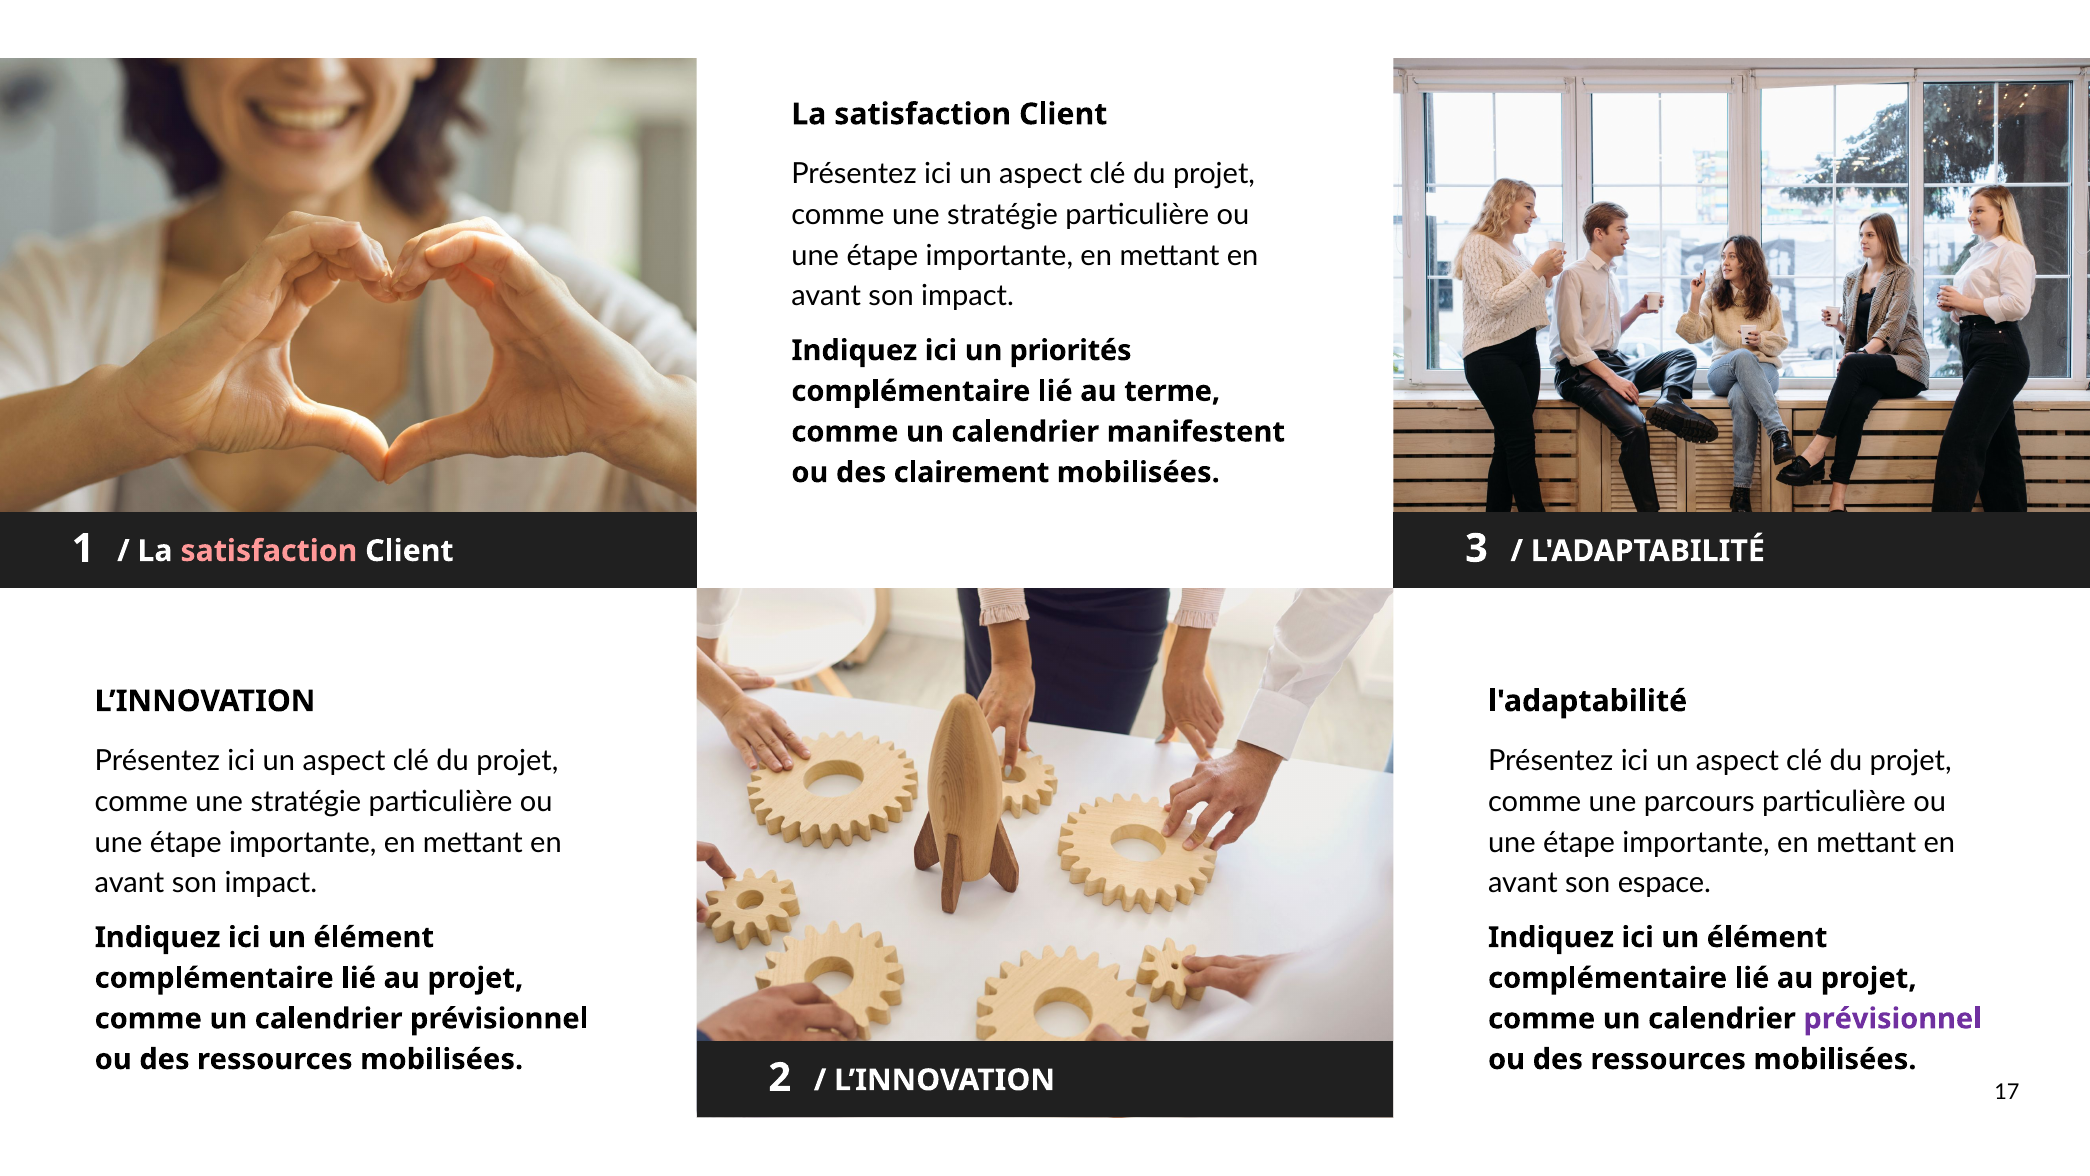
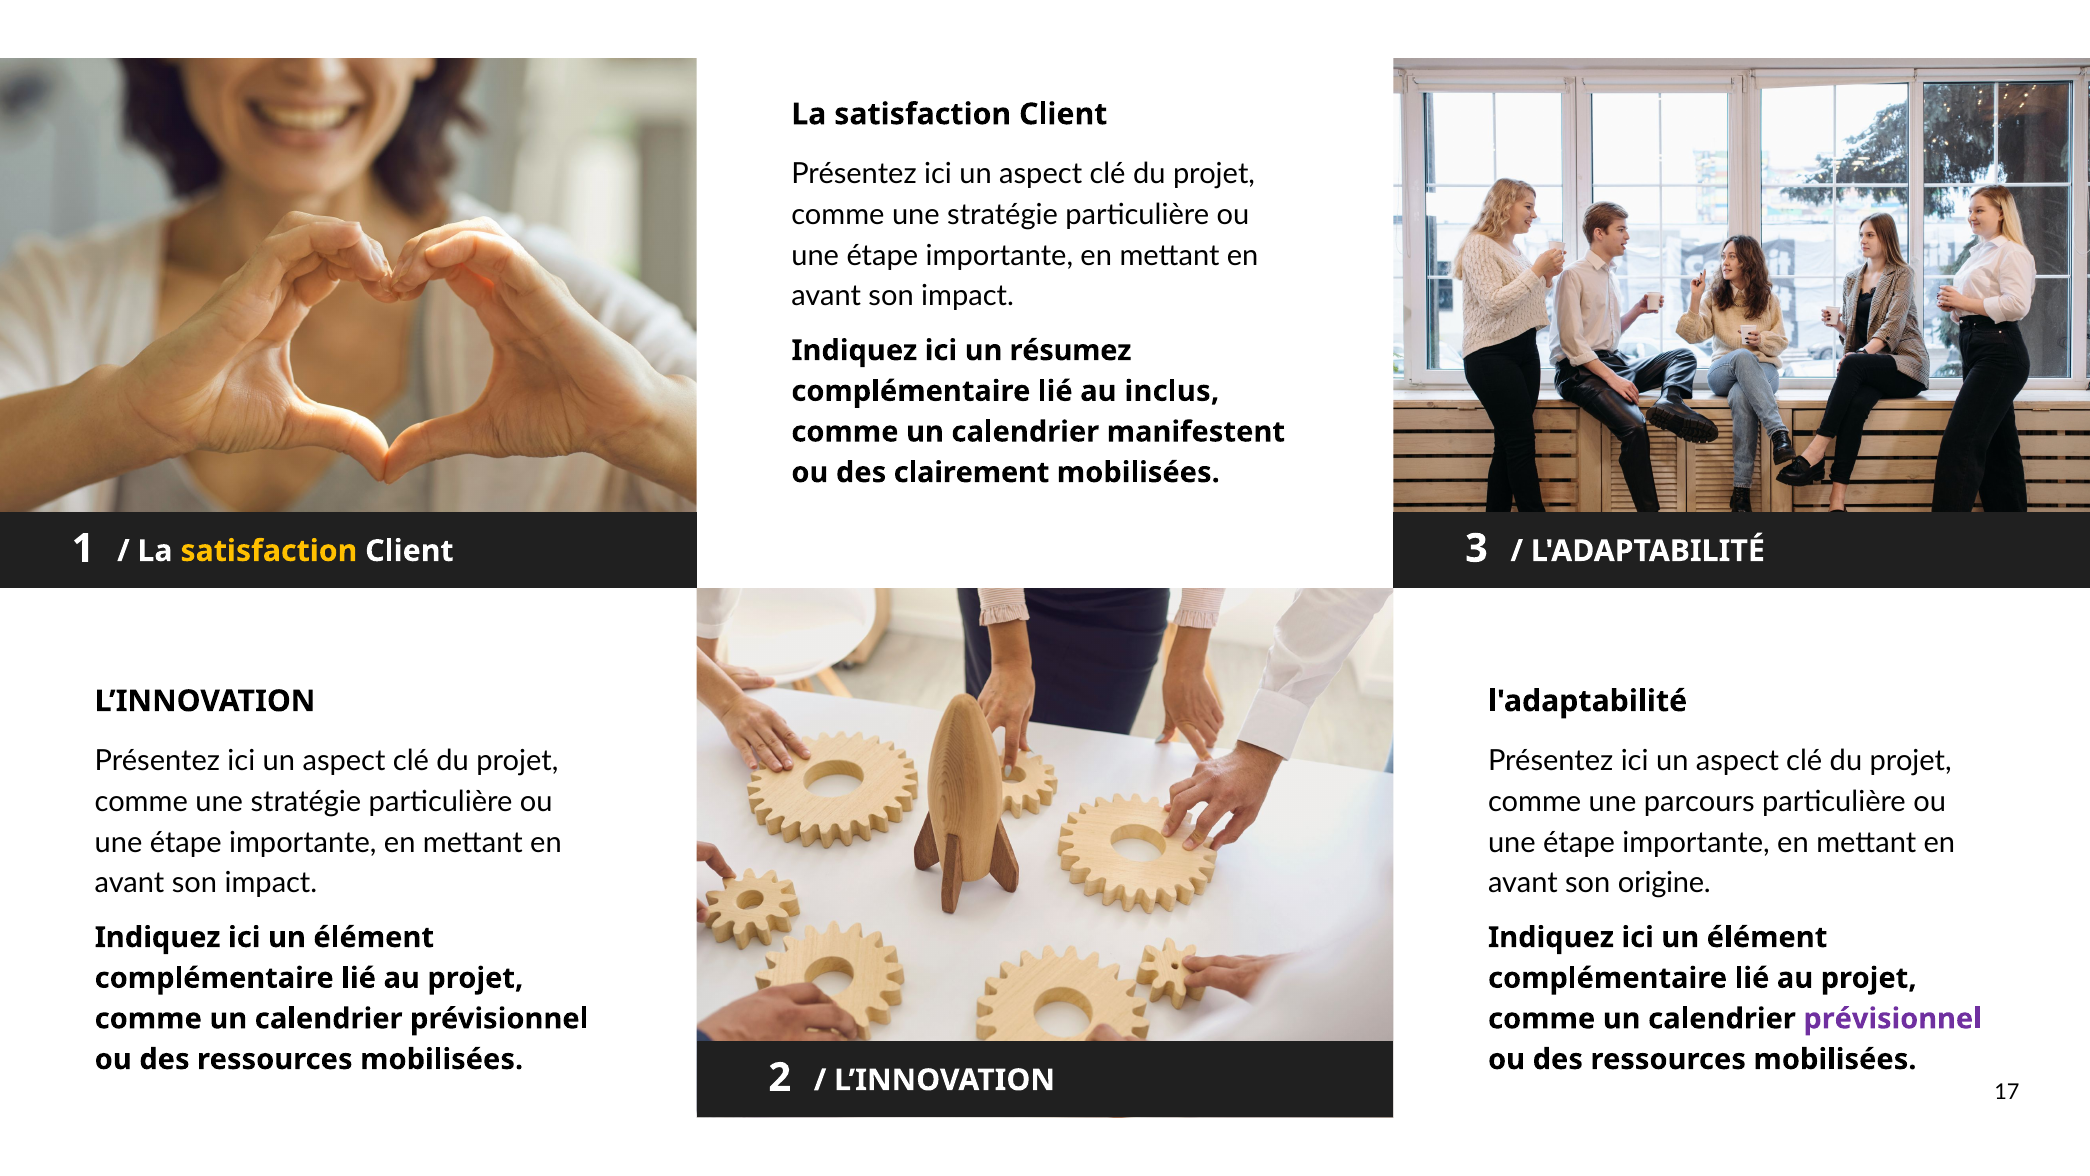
priorités: priorités -> résumez
terme: terme -> inclus
satisfaction at (269, 551) colour: pink -> yellow
espace: espace -> origine
